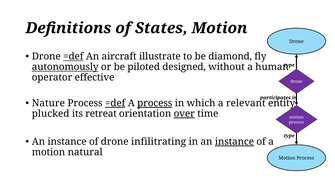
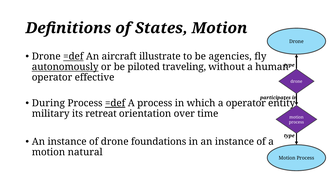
diamond: diamond -> agencies
designed: designed -> traveling
Nature: Nature -> During
process at (155, 103) underline: present -> none
a relevant: relevant -> operator
plucked: plucked -> military
over underline: present -> none
infilitrating: infilitrating -> foundations
instance at (234, 142) underline: present -> none
